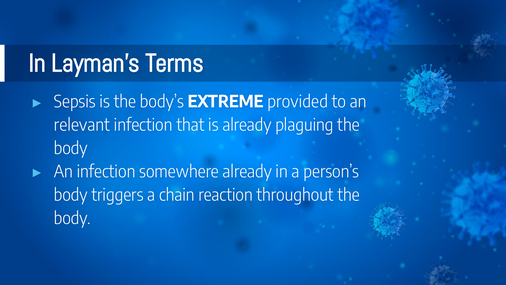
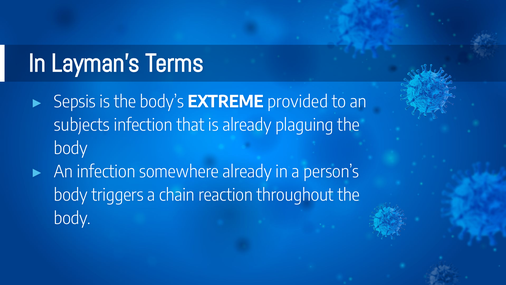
relevant: relevant -> subjects
